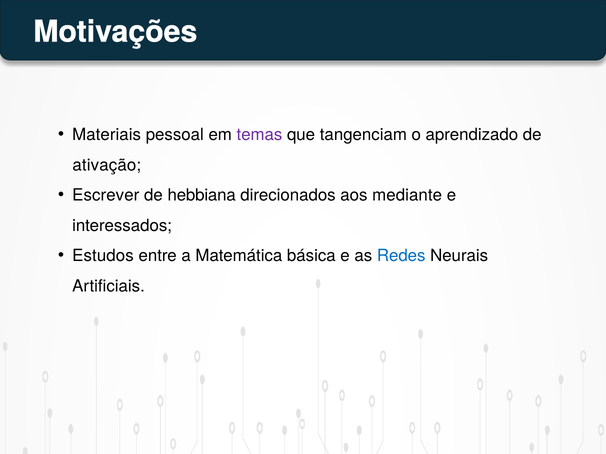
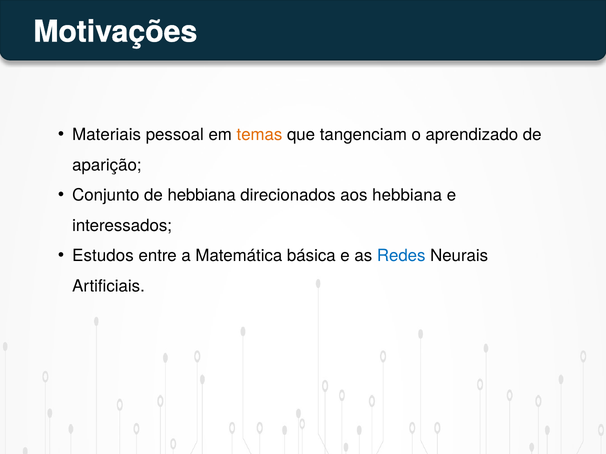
temas colour: purple -> orange
ativação: ativação -> aparição
Escrever: Escrever -> Conjunto
aos mediante: mediante -> hebbiana
